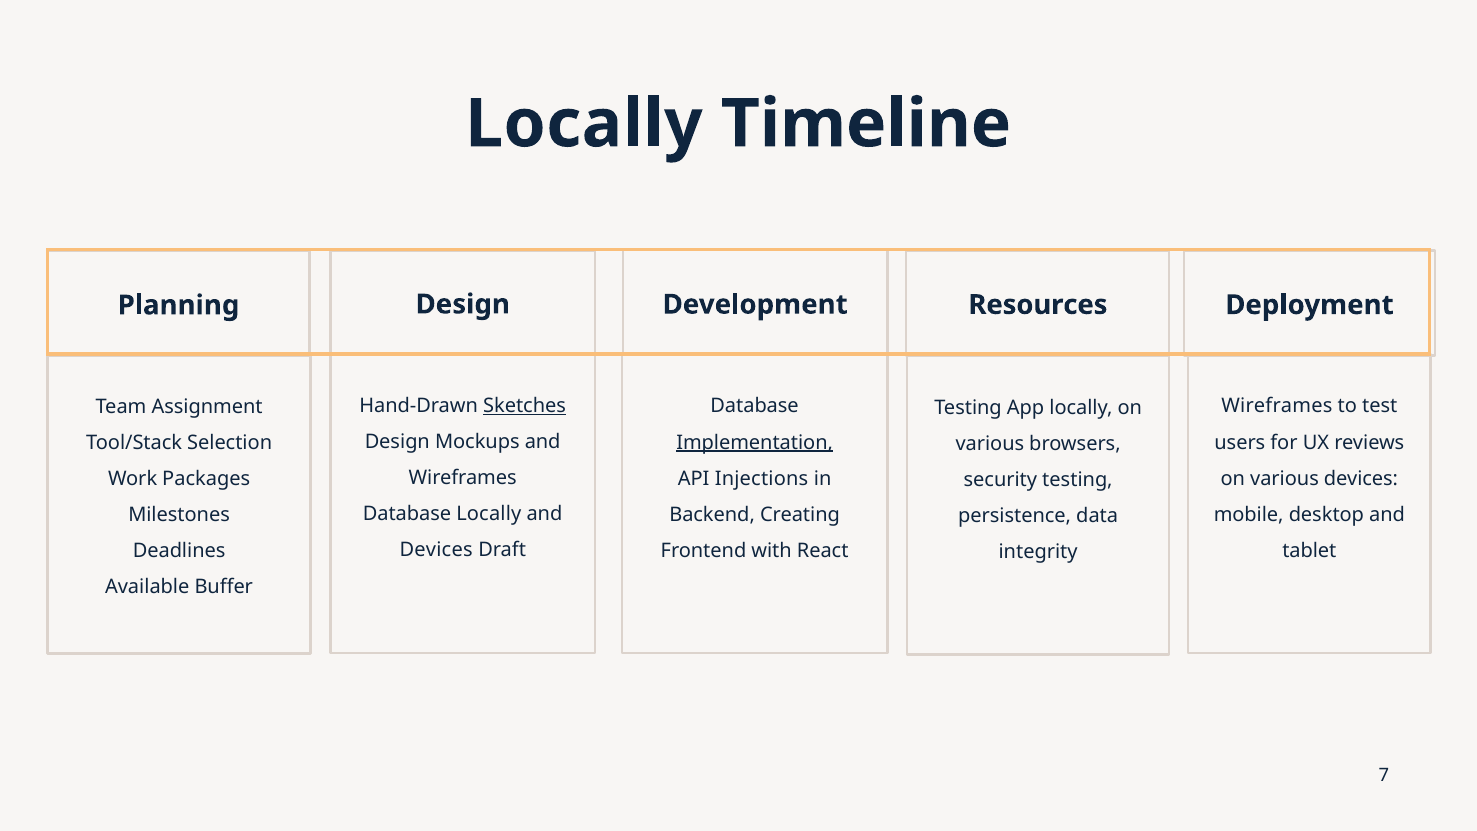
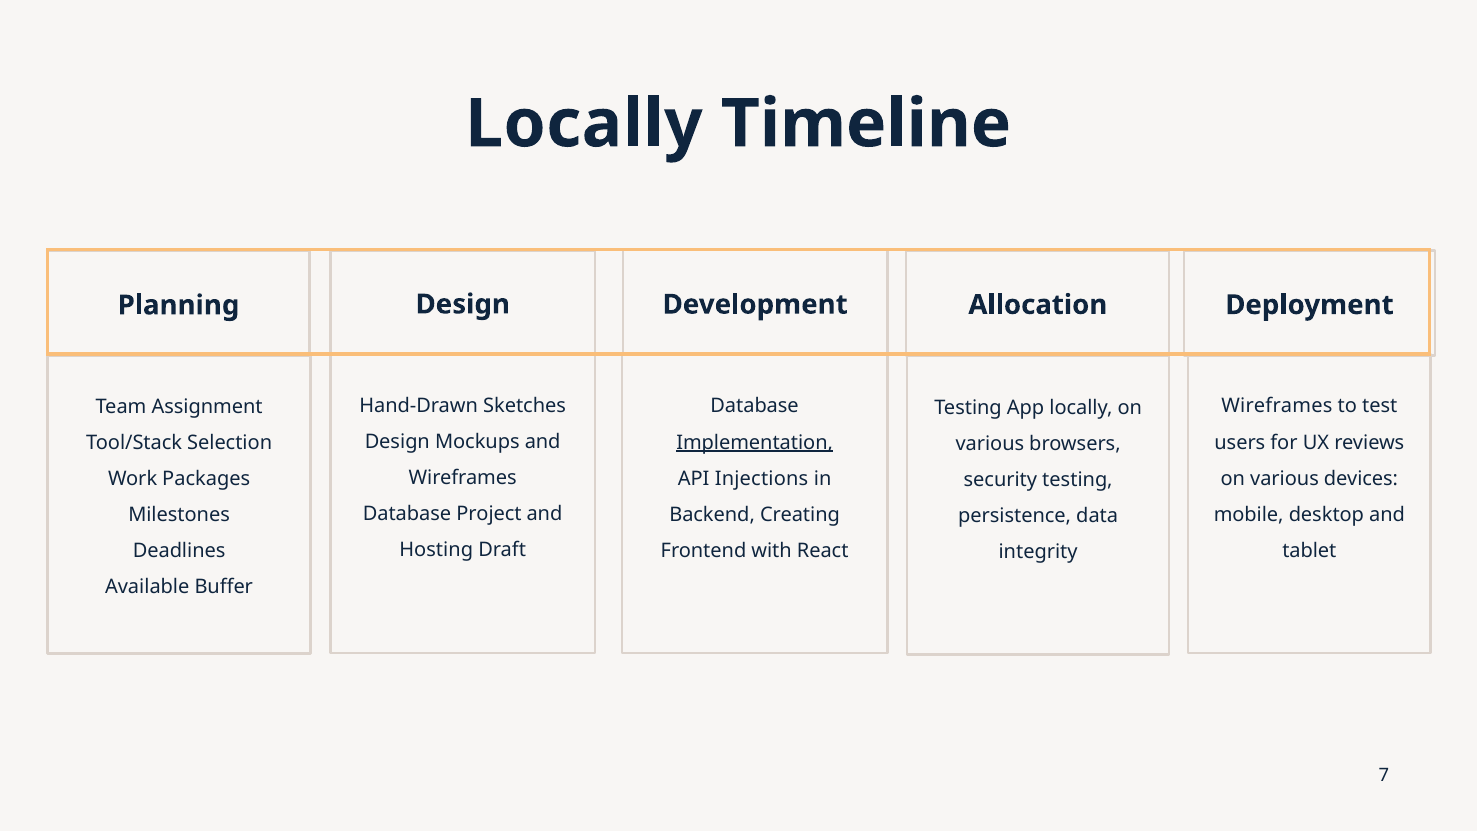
Resources: Resources -> Allocation
Sketches underline: present -> none
Database Locally: Locally -> Project
Devices at (436, 550): Devices -> Hosting
